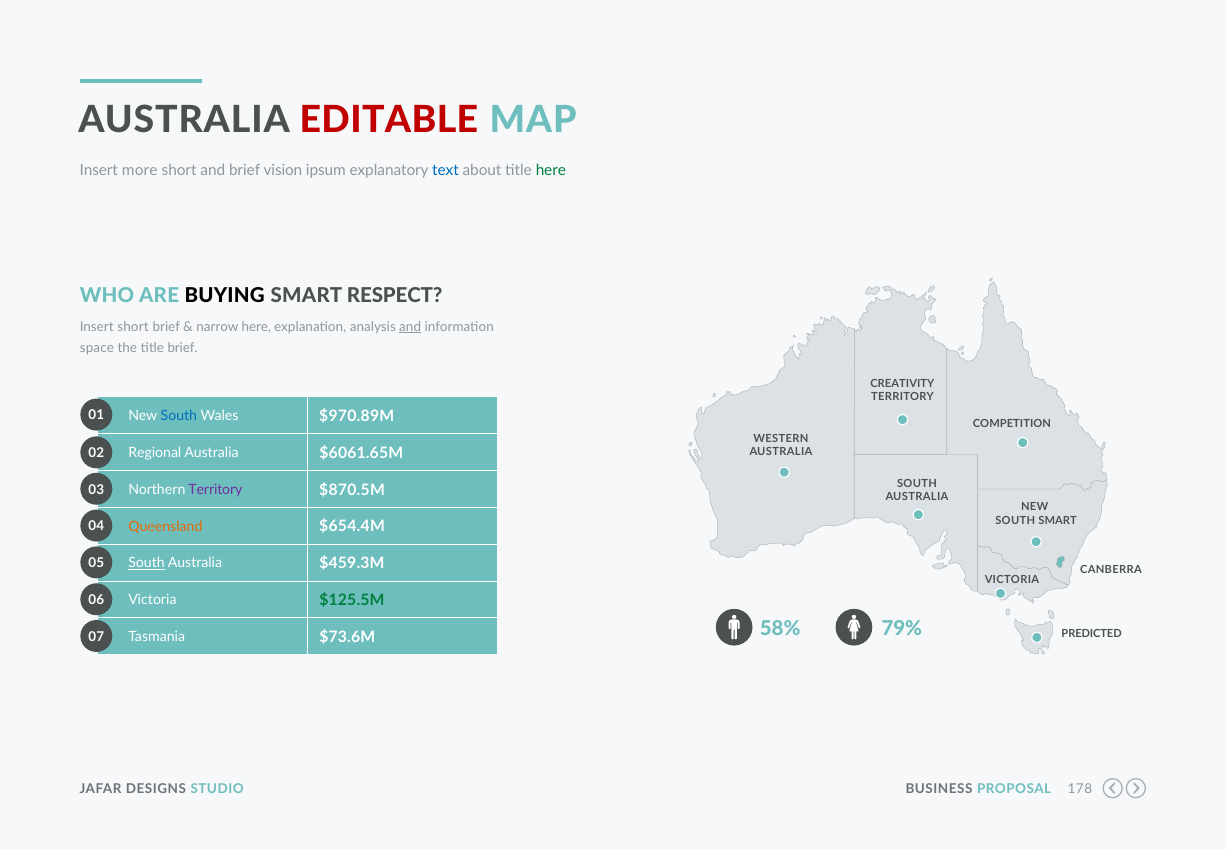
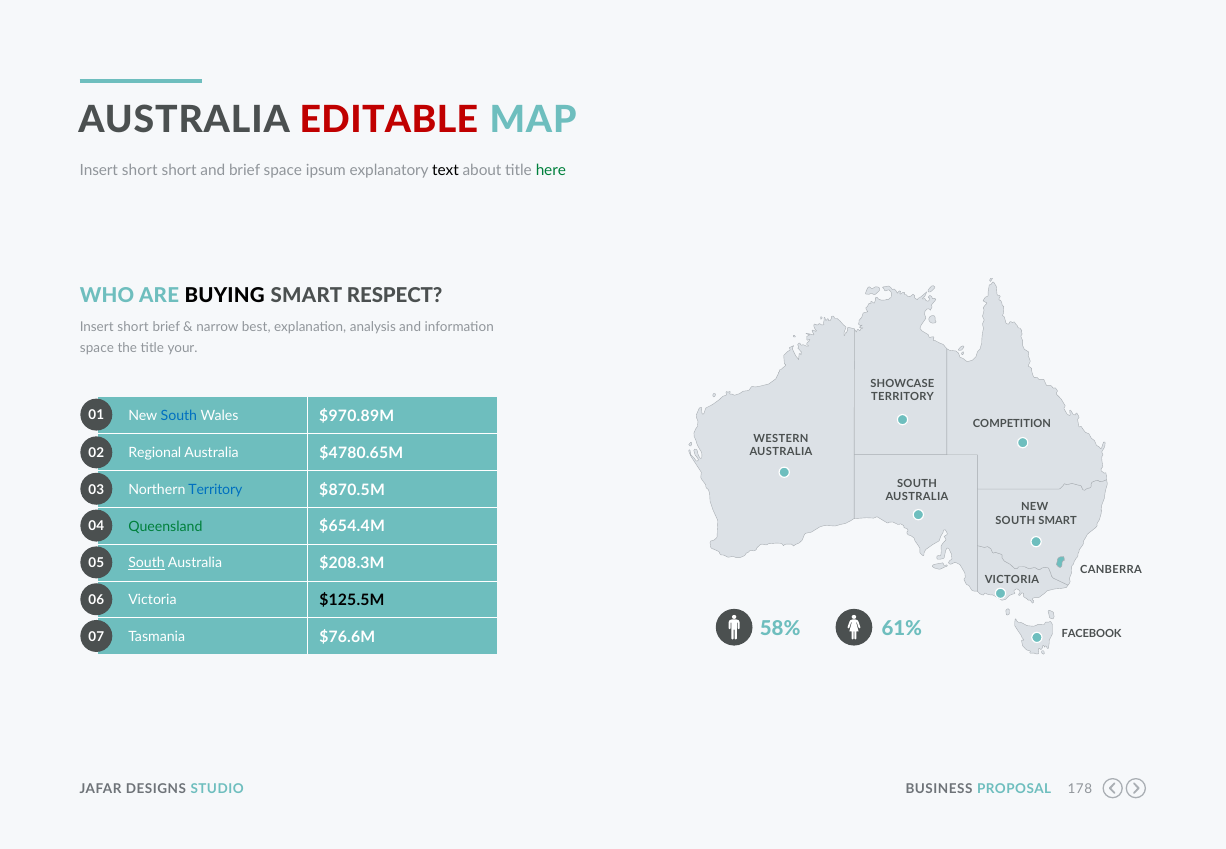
more at (140, 171): more -> short
brief vision: vision -> space
text colour: blue -> black
narrow here: here -> best
and at (410, 327) underline: present -> none
title brief: brief -> your
CREATIVITY: CREATIVITY -> SHOWCASE
$6061.65M: $6061.65M -> $4780.65M
Territory at (215, 490) colour: purple -> blue
Queensland colour: orange -> green
$459.3M: $459.3M -> $208.3M
$125.5M colour: green -> black
PREDICTED: PREDICTED -> FACEBOOK
$73.6M: $73.6M -> $76.6M
79%: 79% -> 61%
